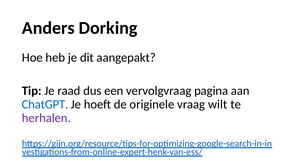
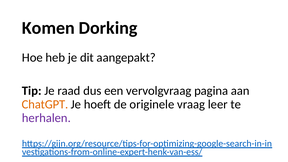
Anders: Anders -> Komen
ChatGPT colour: blue -> orange
wilt: wilt -> leer
